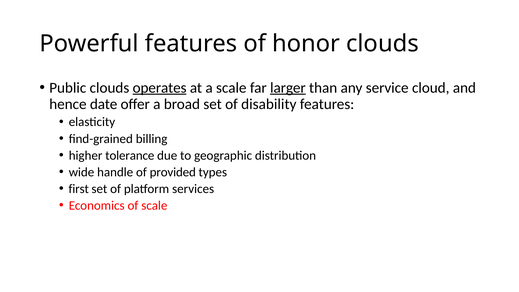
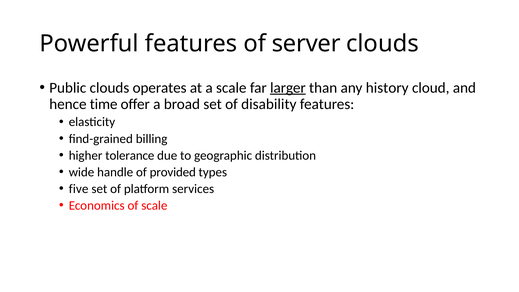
honor: honor -> server
operates underline: present -> none
service: service -> history
date: date -> time
first: first -> five
